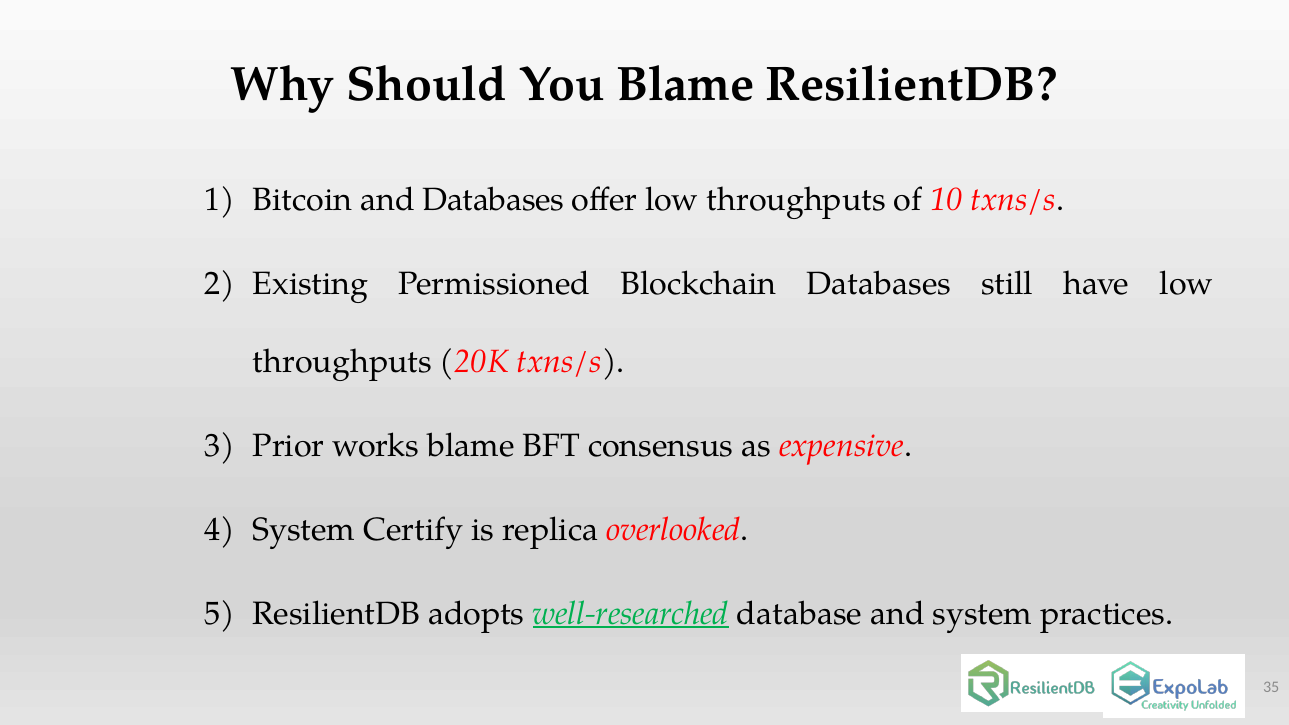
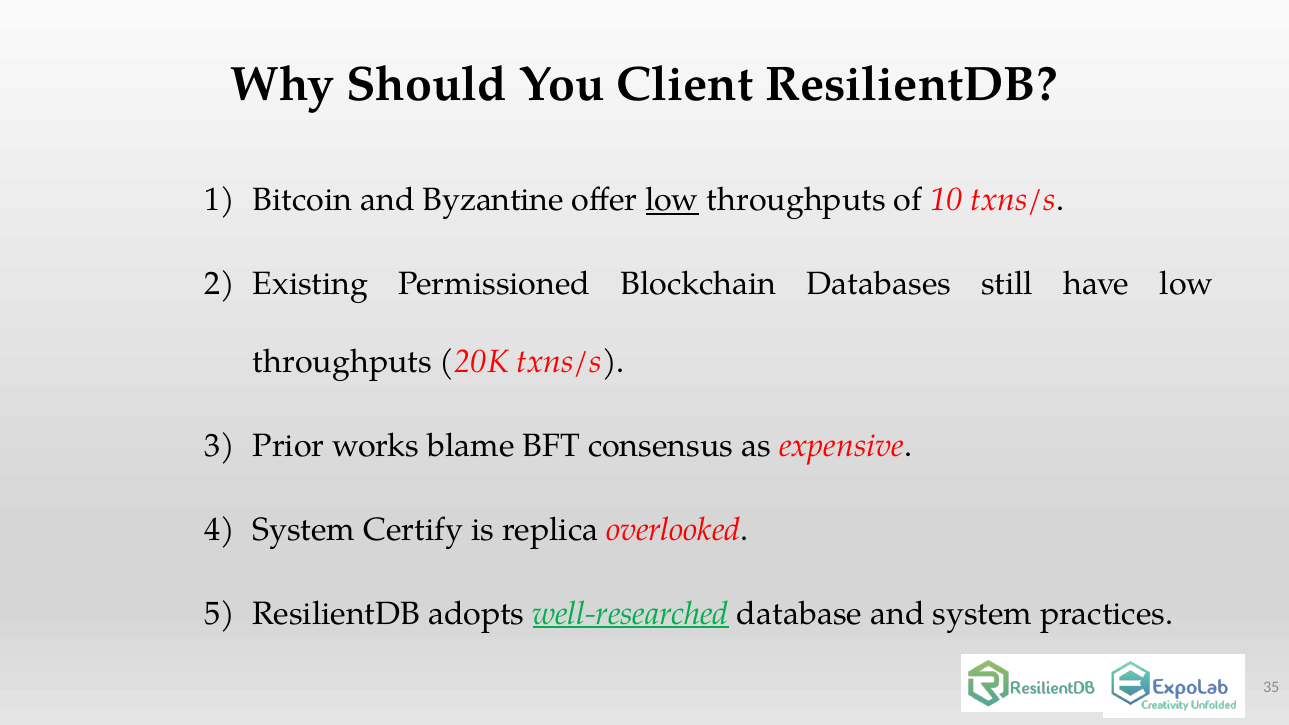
You Blame: Blame -> Client
and Databases: Databases -> Byzantine
low at (672, 200) underline: none -> present
